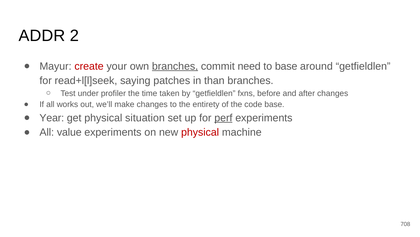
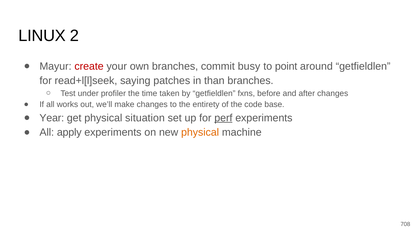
ADDR: ADDR -> LINUX
branches at (175, 66) underline: present -> none
need: need -> busy
to base: base -> point
value: value -> apply
physical at (200, 132) colour: red -> orange
